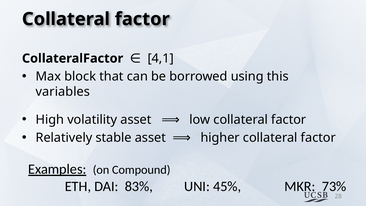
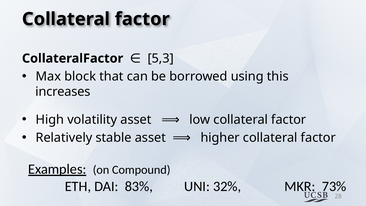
4,1: 4,1 -> 5,3
variables: variables -> increases
45%: 45% -> 32%
